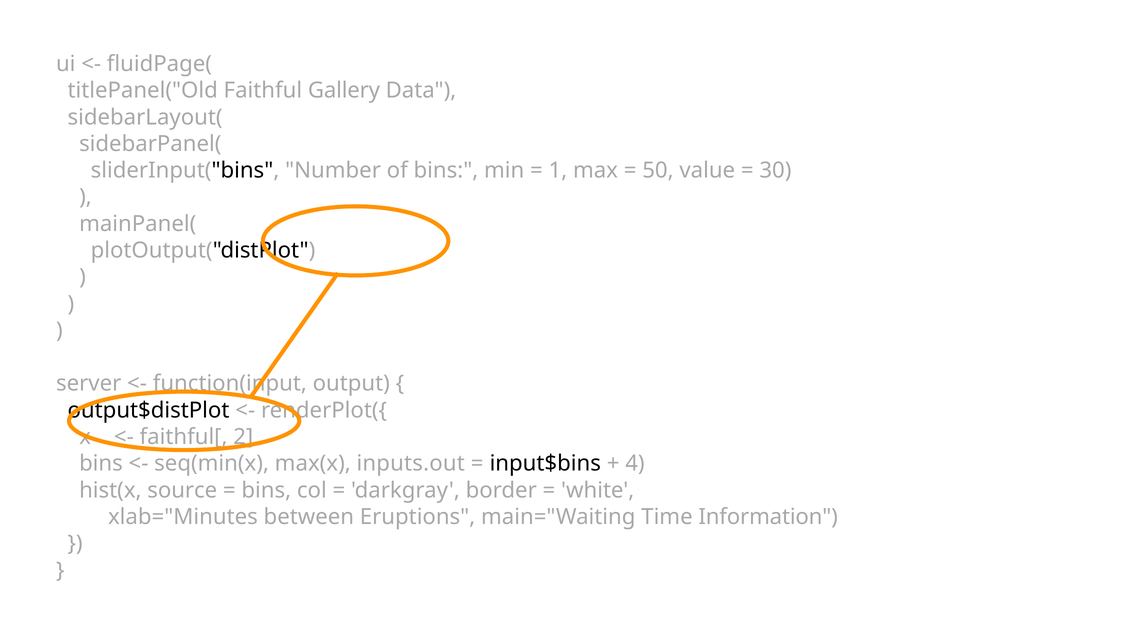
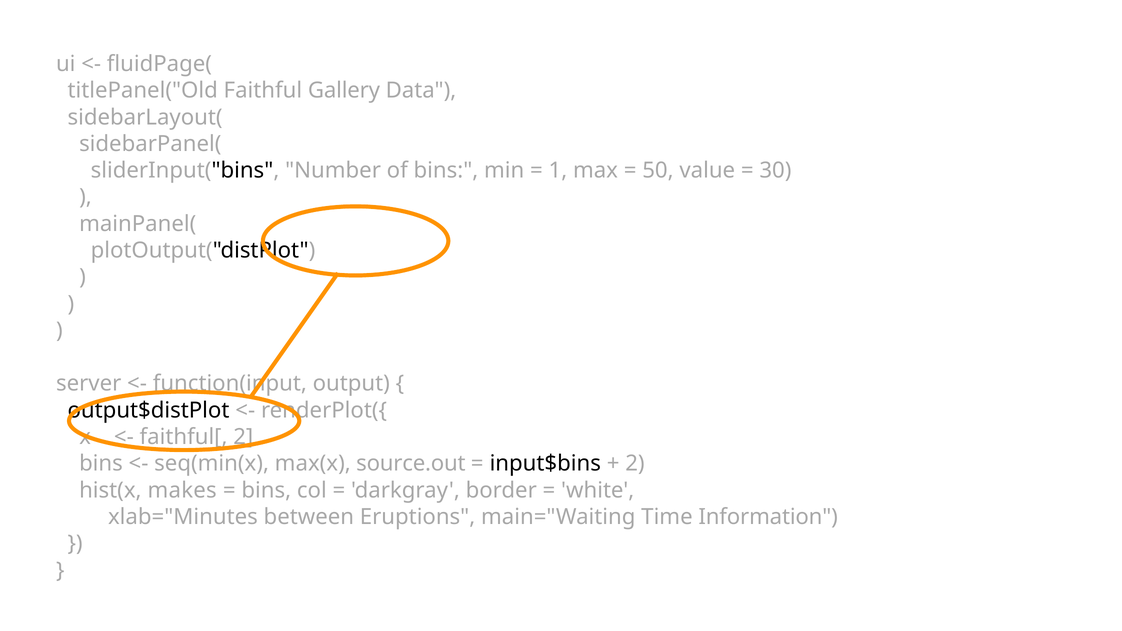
inputs.out: inputs.out -> source.out
4 at (635, 464): 4 -> 2
source: source -> makes
